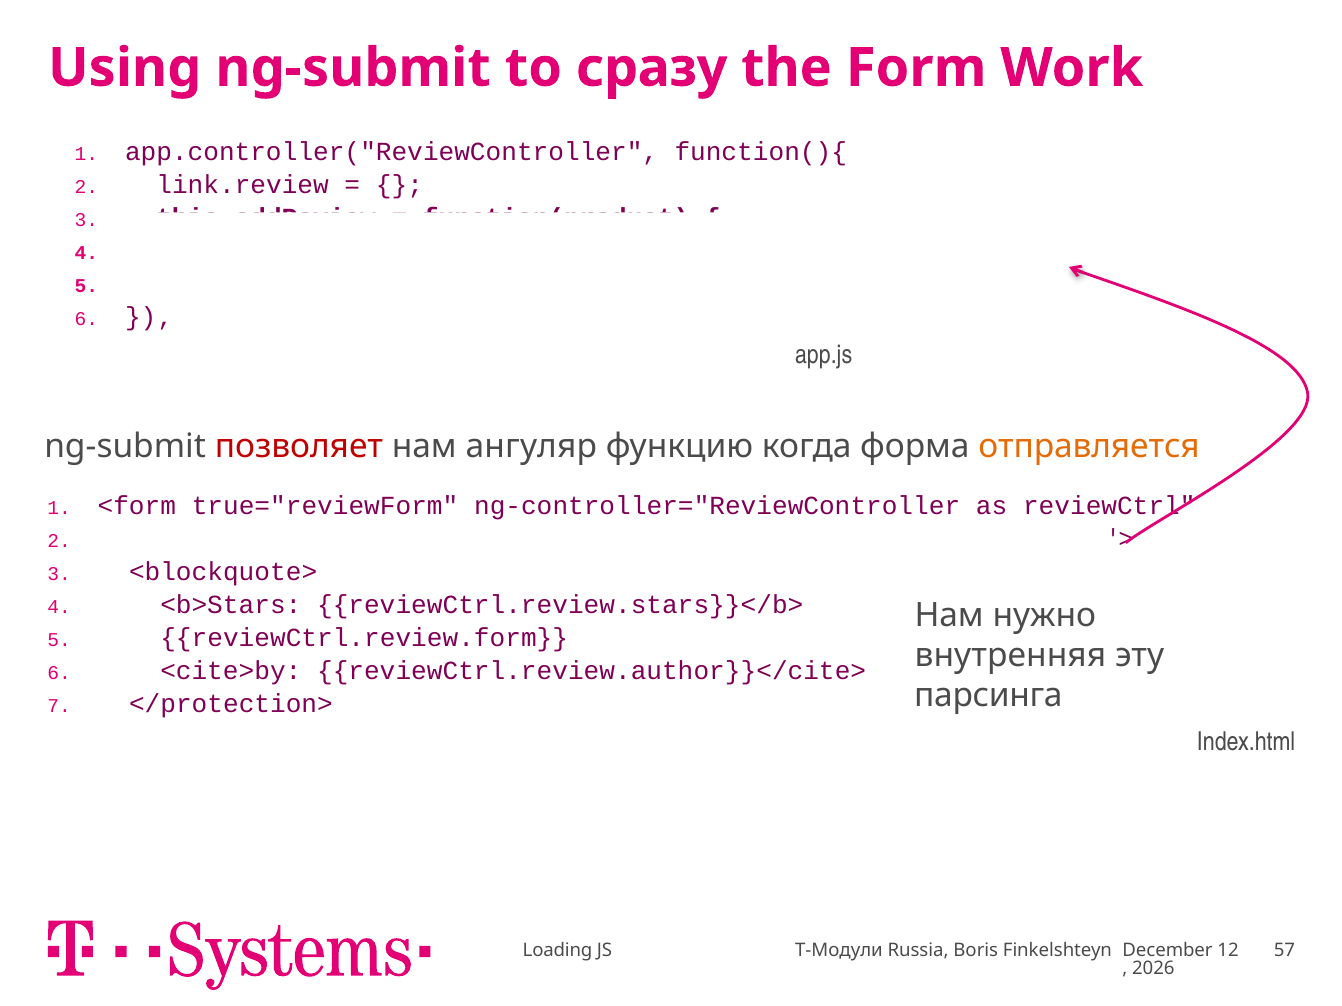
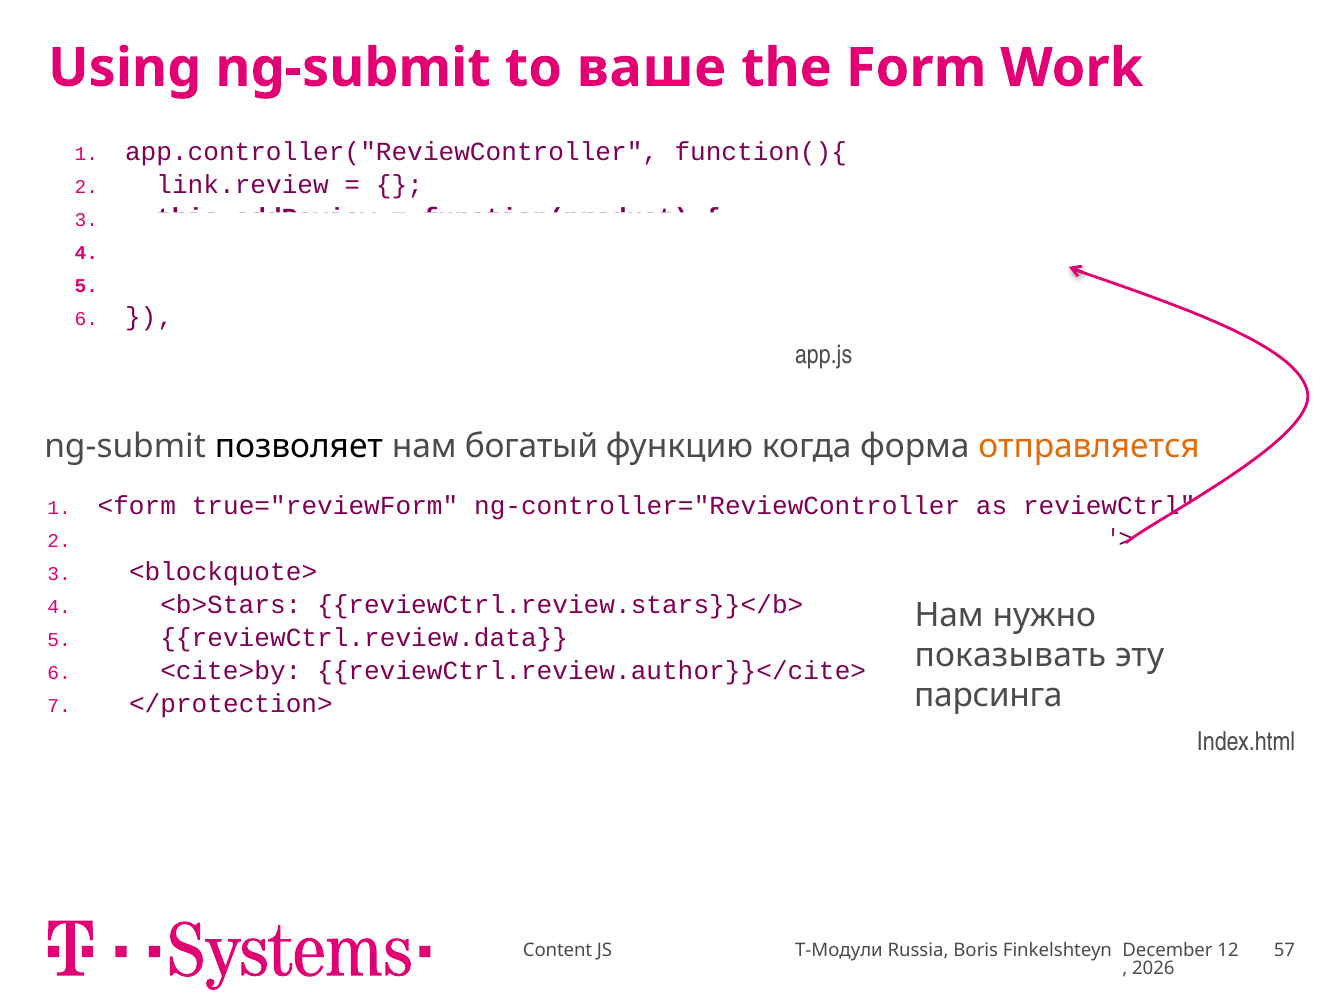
сразу: сразу -> ваше
позволяет colour: red -> black
ангуляр: ангуляр -> богатый
reviewCtrl.review.form: reviewCtrl.review.form -> reviewCtrl.review.data
внутренняя: внутренняя -> показывать
Loading: Loading -> Content
